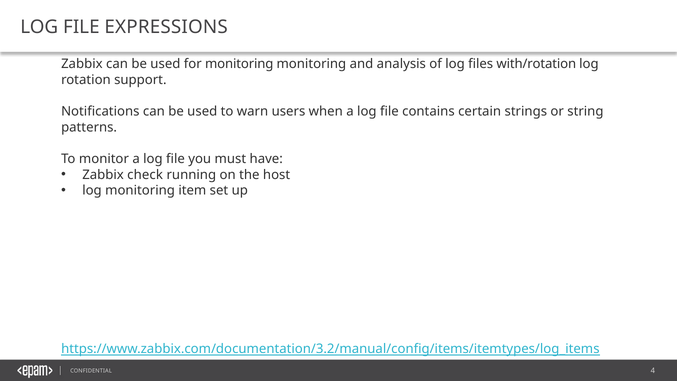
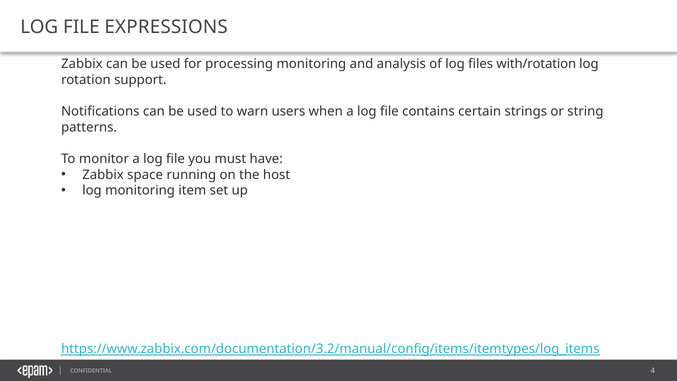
for monitoring: monitoring -> processing
check: check -> space
